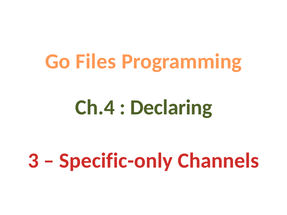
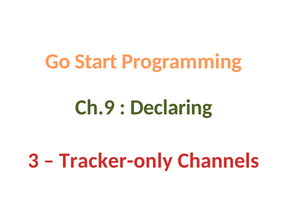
Files: Files -> Start
Ch.4: Ch.4 -> Ch.9
Specific-only: Specific-only -> Tracker-only
